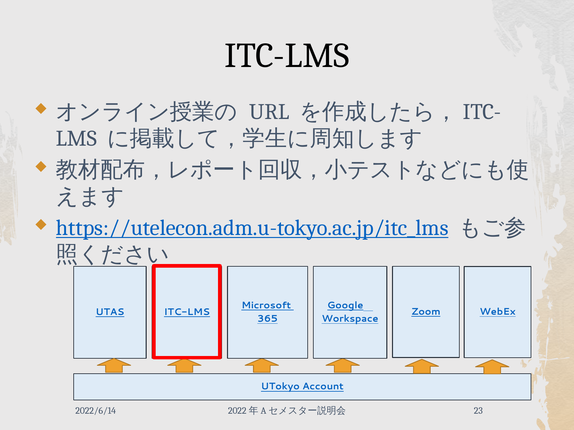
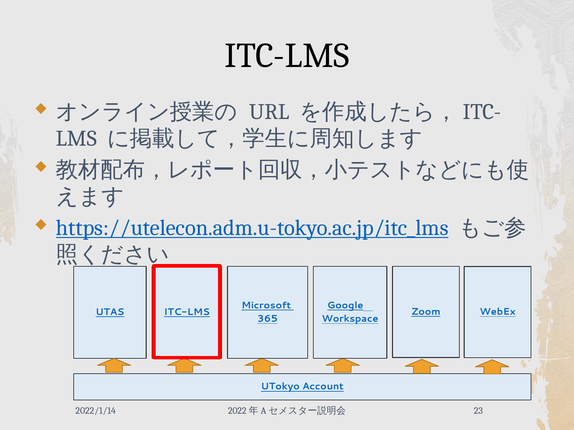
2022/6/14: 2022/6/14 -> 2022/1/14
